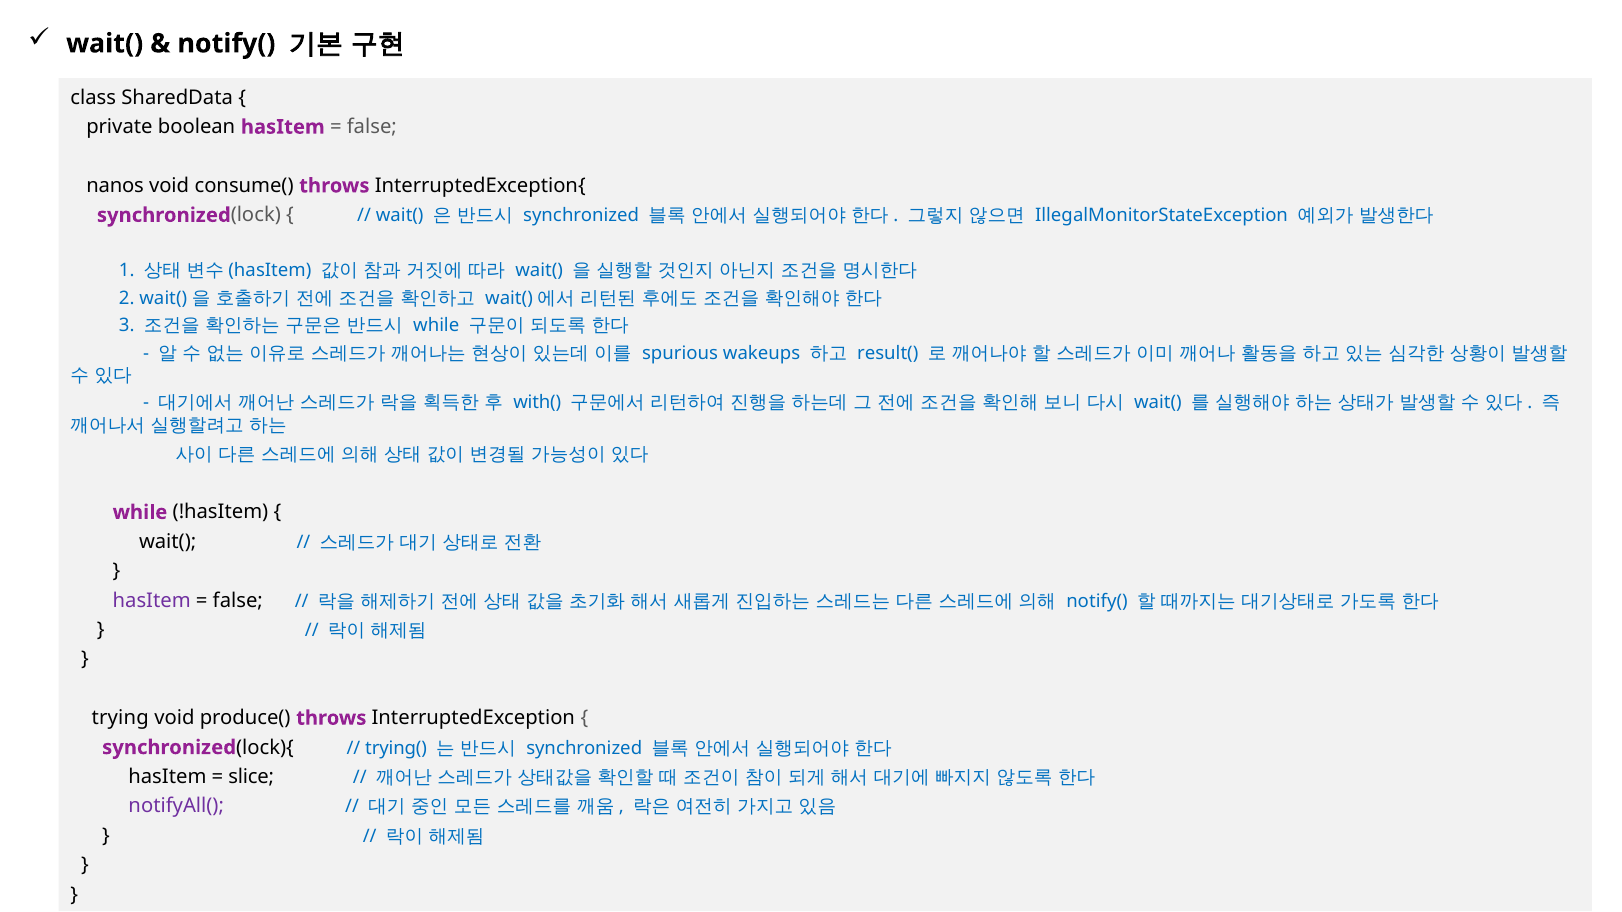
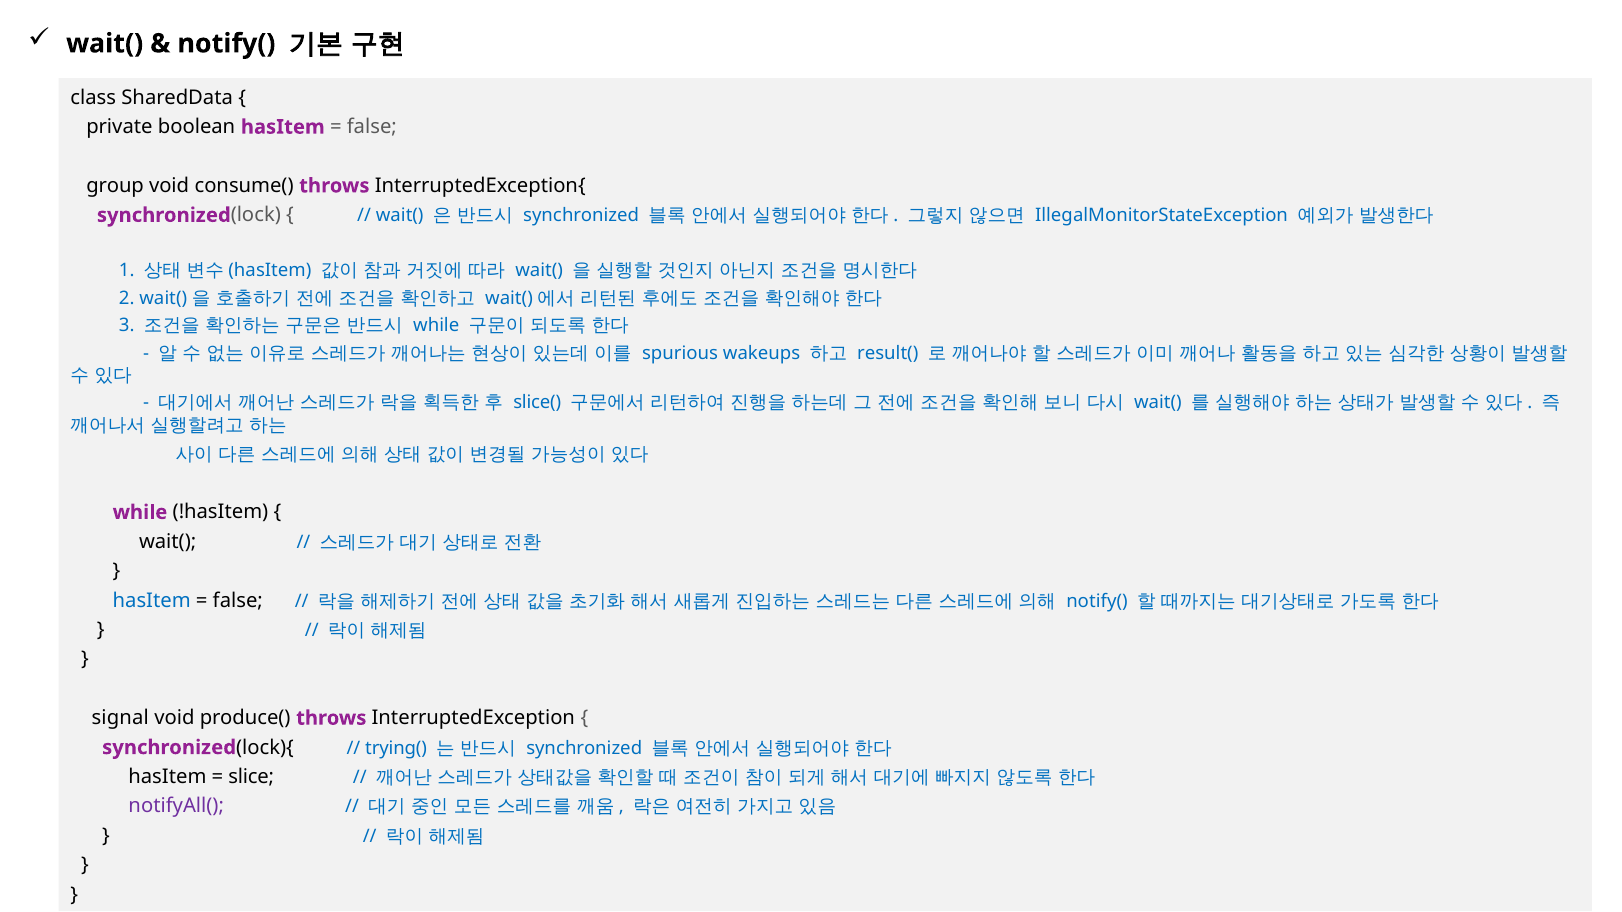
nanos: nanos -> group
with(: with( -> slice(
hasItem at (152, 601) colour: purple -> blue
trying: trying -> signal
